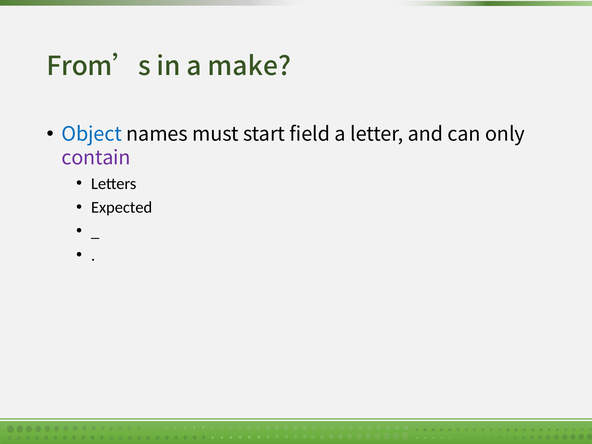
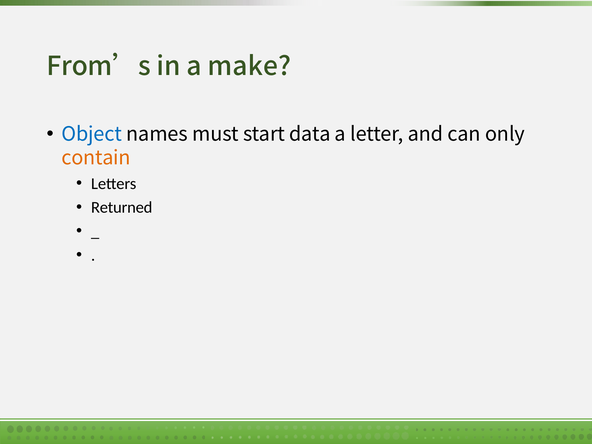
field: field -> data
contain colour: purple -> orange
Expected: Expected -> Returned
